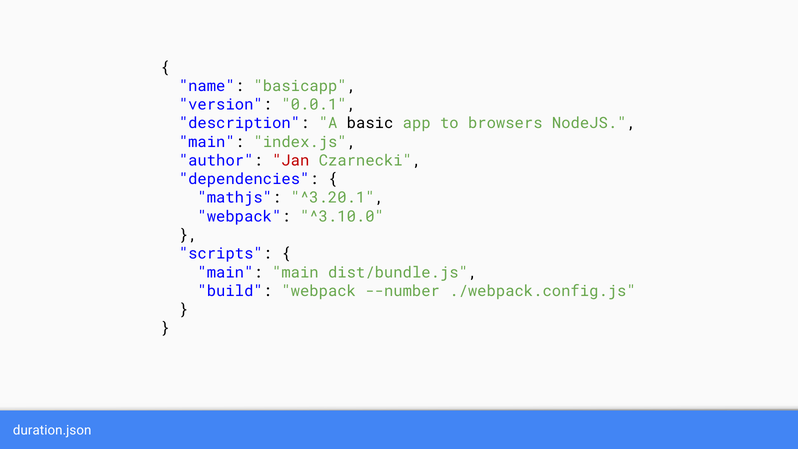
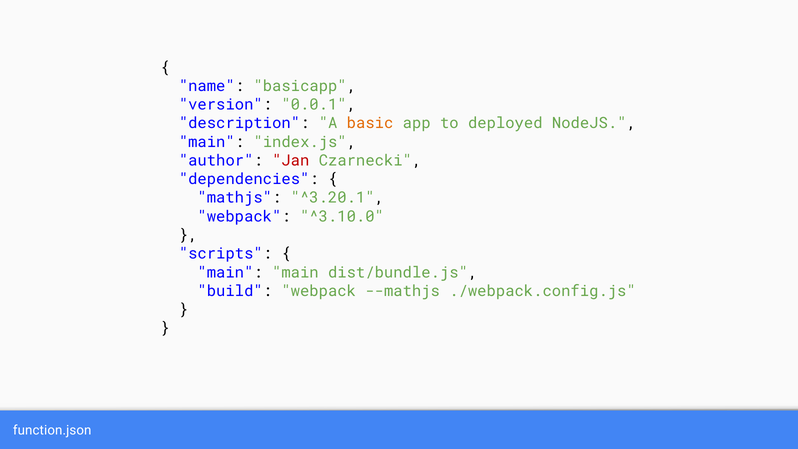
basic colour: black -> orange
browsers: browsers -> deployed
--number: --number -> --mathjs
duration.json: duration.json -> function.json
